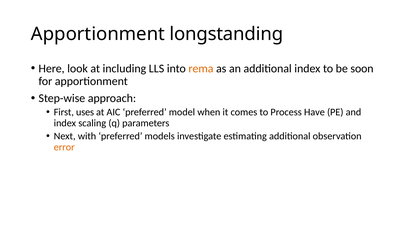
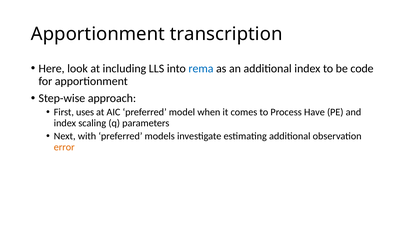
longstanding: longstanding -> transcription
rema colour: orange -> blue
soon: soon -> code
